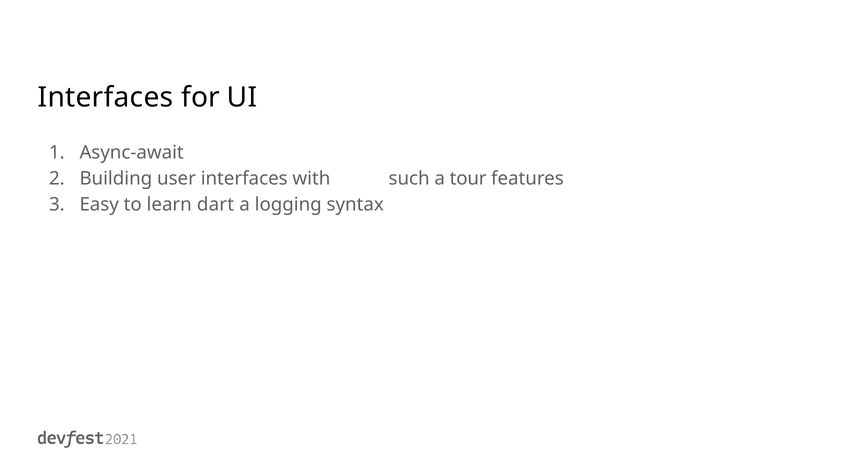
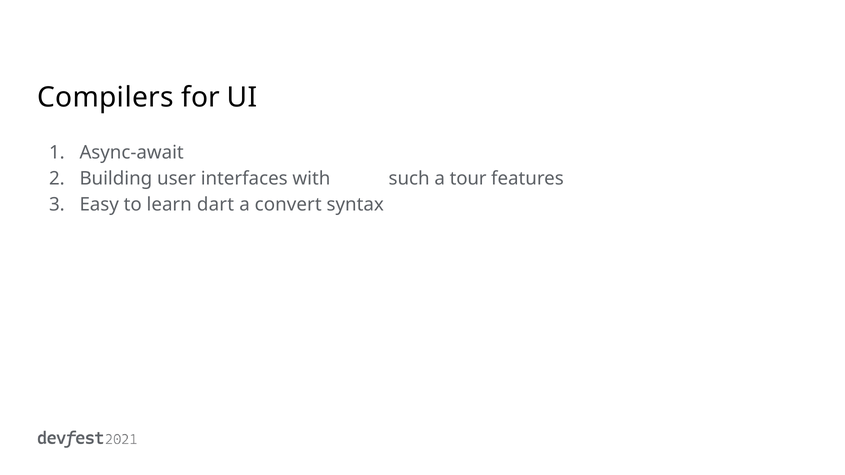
Interfaces at (105, 98): Interfaces -> Compilers
logging: logging -> convert
